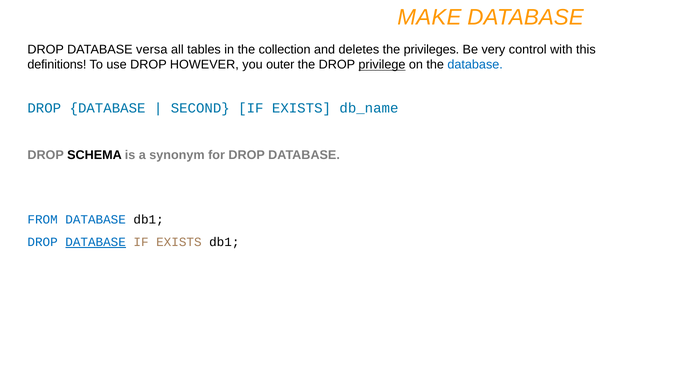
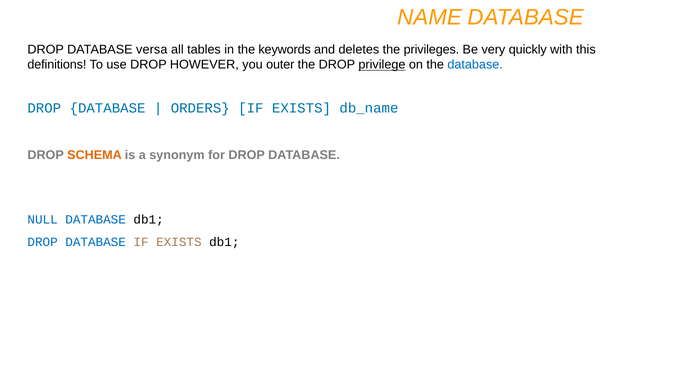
MAKE: MAKE -> NAME
collection: collection -> keywords
control: control -> quickly
SECOND: SECOND -> ORDERS
SCHEMA colour: black -> orange
FROM: FROM -> NULL
DATABASE at (96, 242) underline: present -> none
